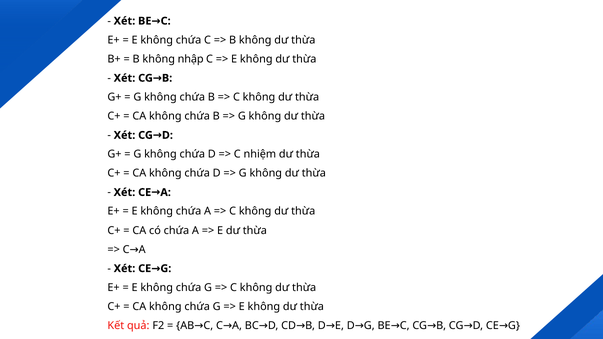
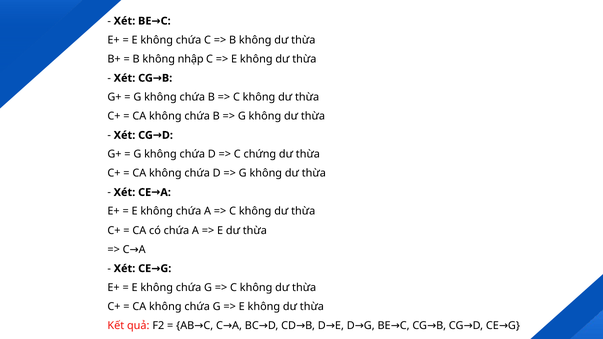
nhiệm: nhiệm -> chứng
